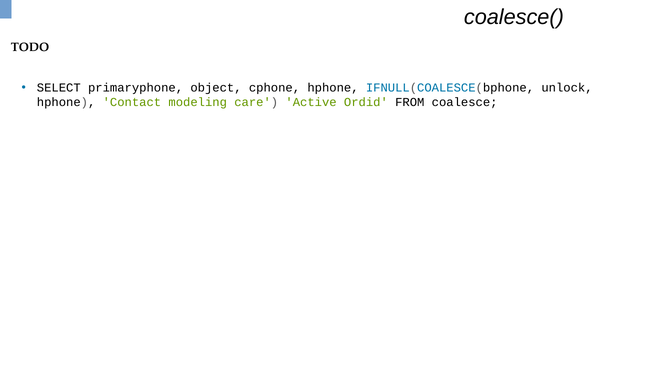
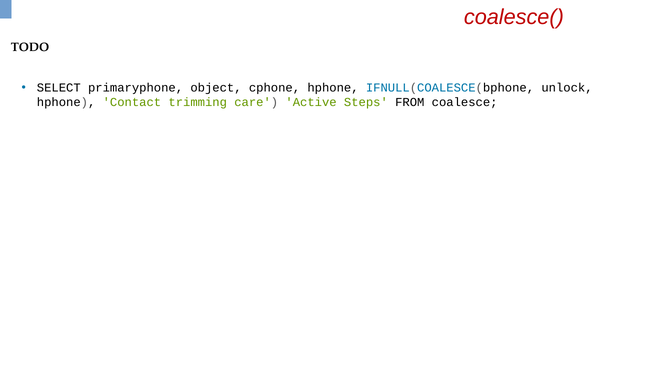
coalesce( colour: black -> red
modeling: modeling -> trimming
Ordid: Ordid -> Steps
